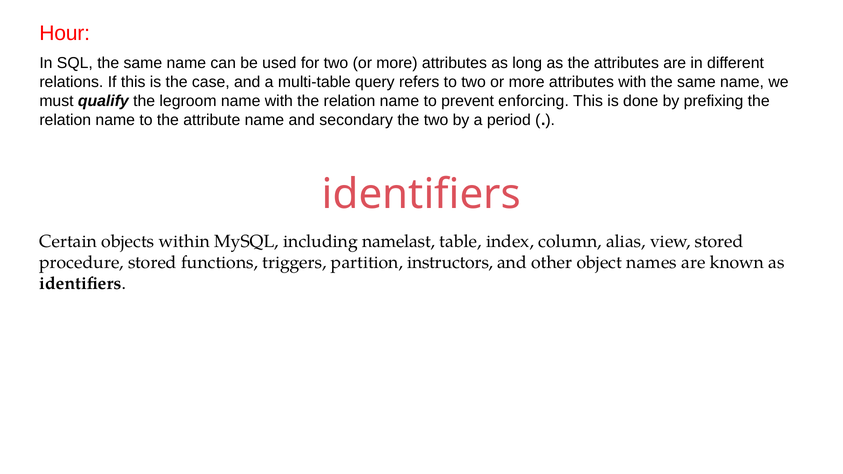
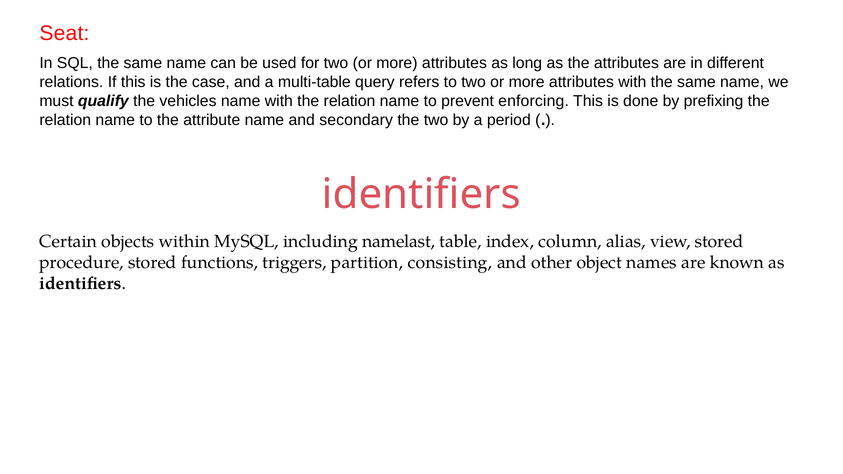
Hour: Hour -> Seat
legroom: legroom -> vehicles
instructors: instructors -> consisting
